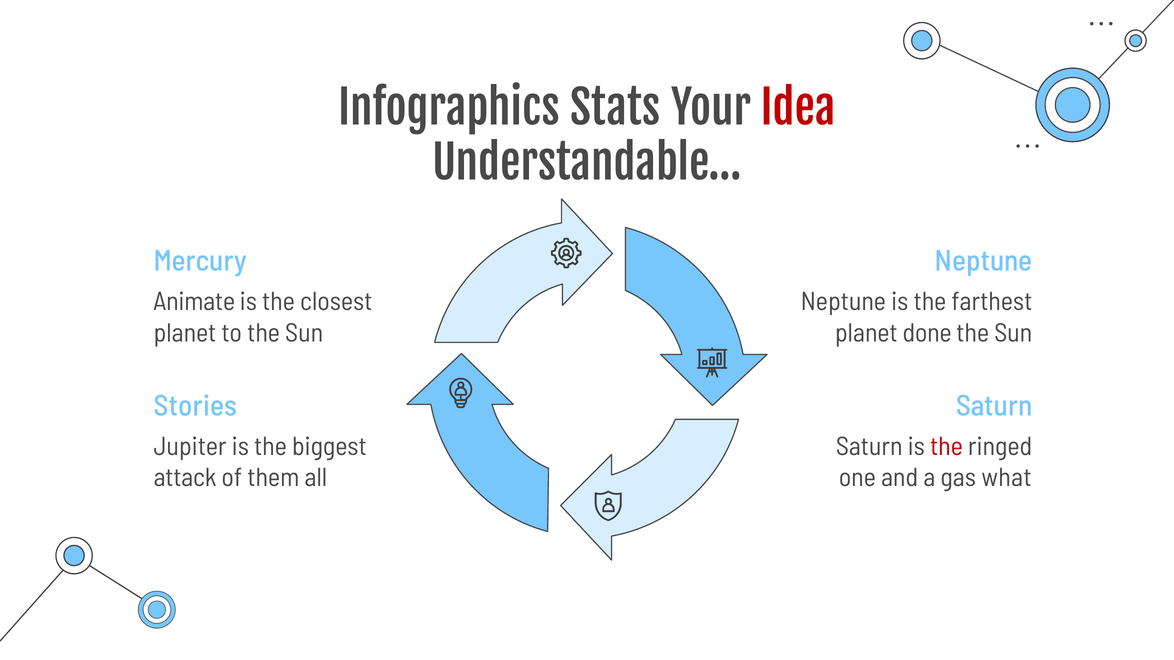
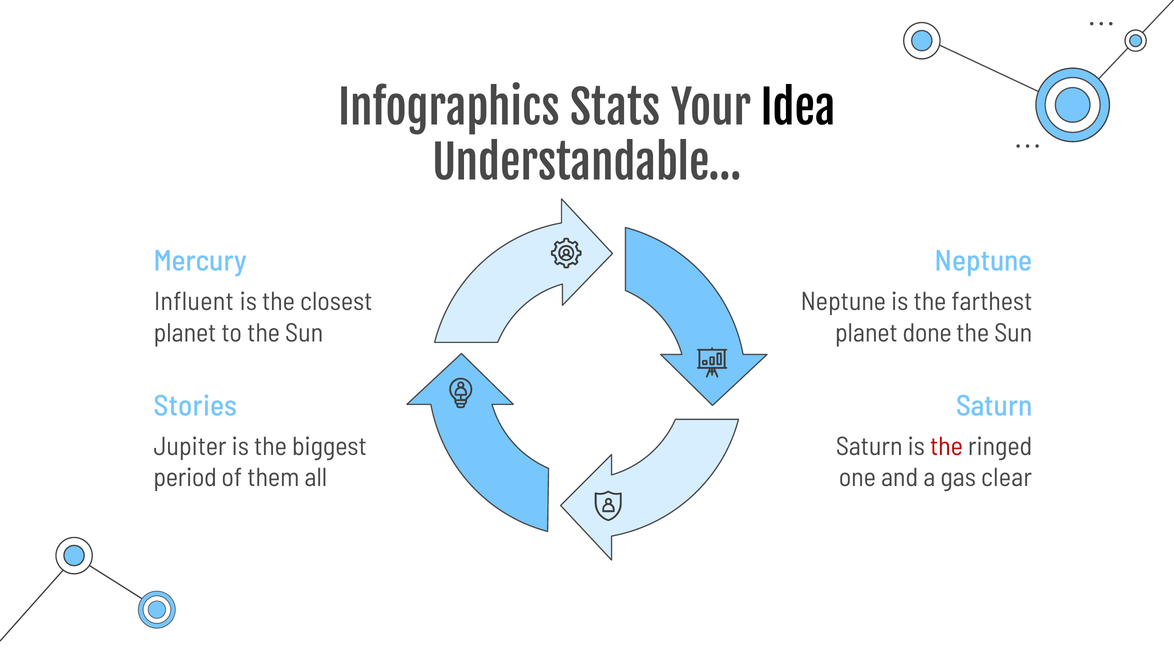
Idea colour: red -> black
Animate: Animate -> Influent
attack: attack -> period
what: what -> clear
